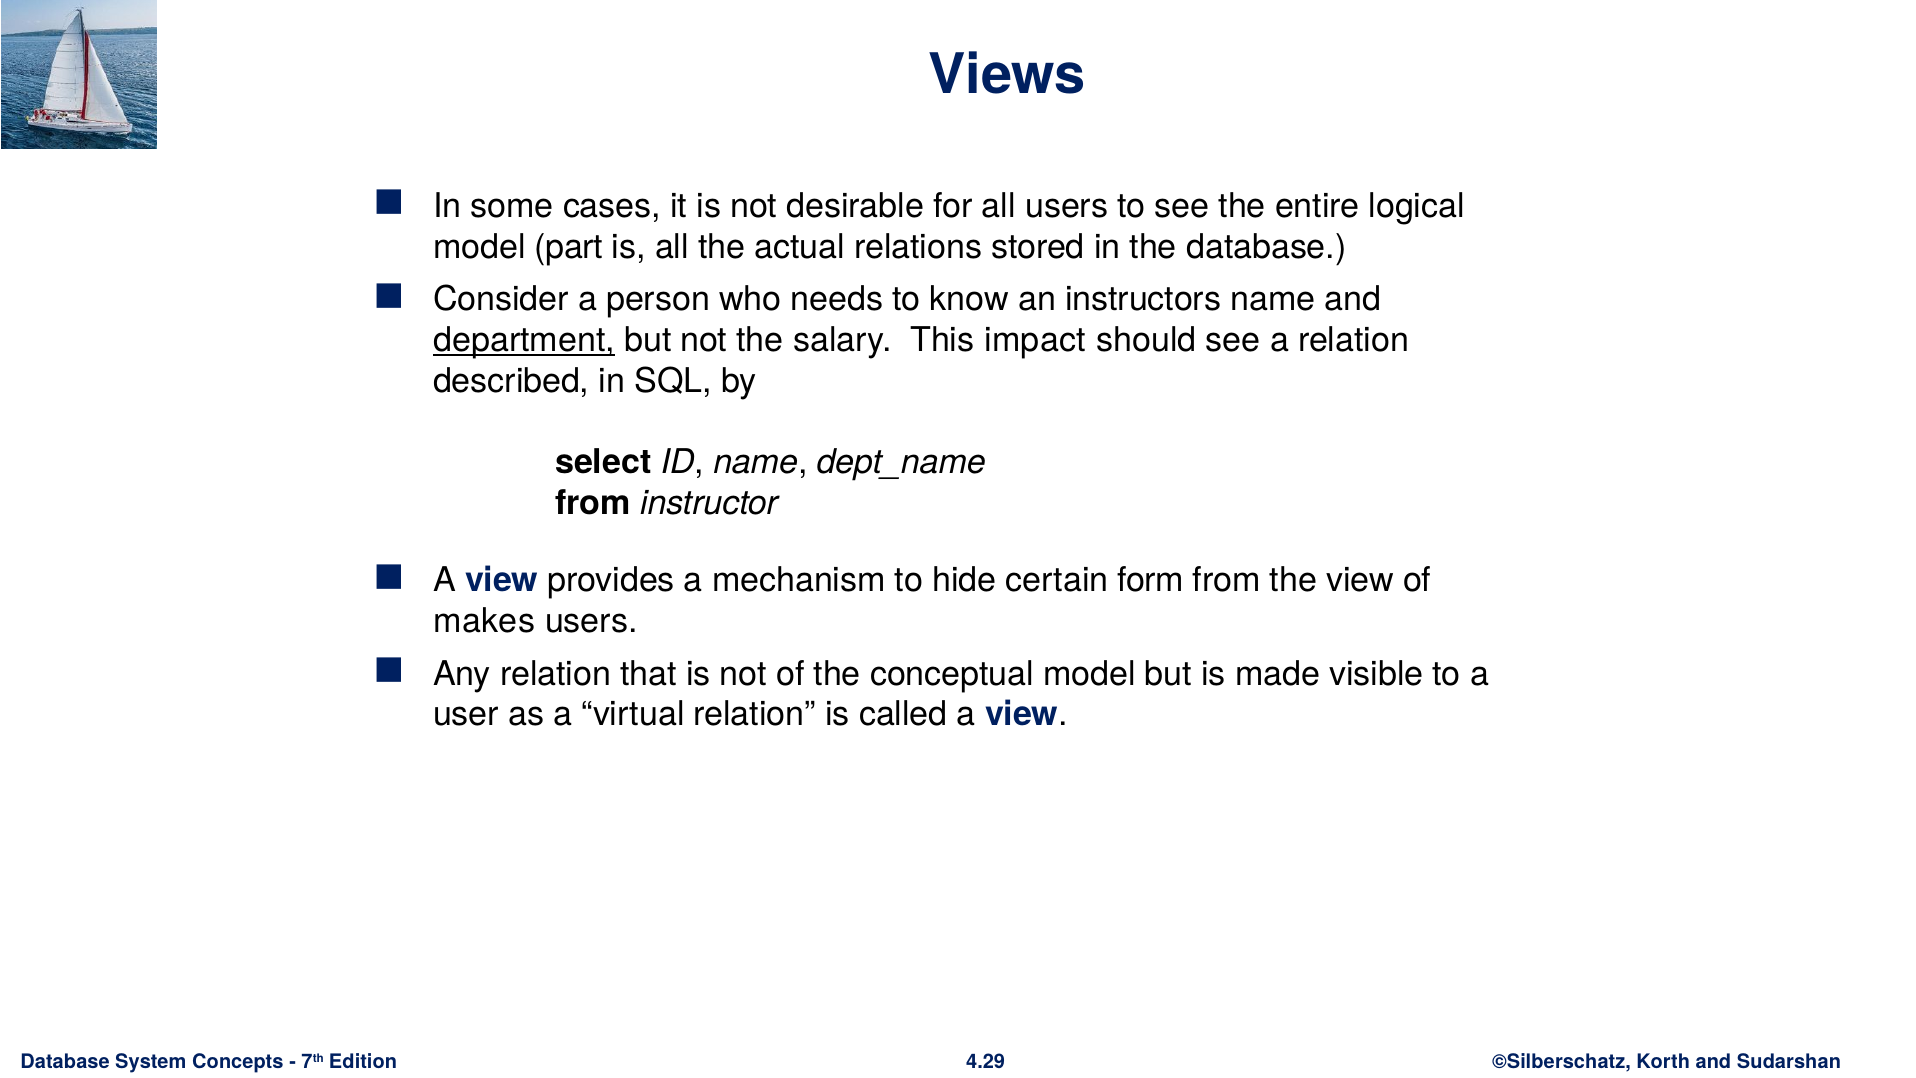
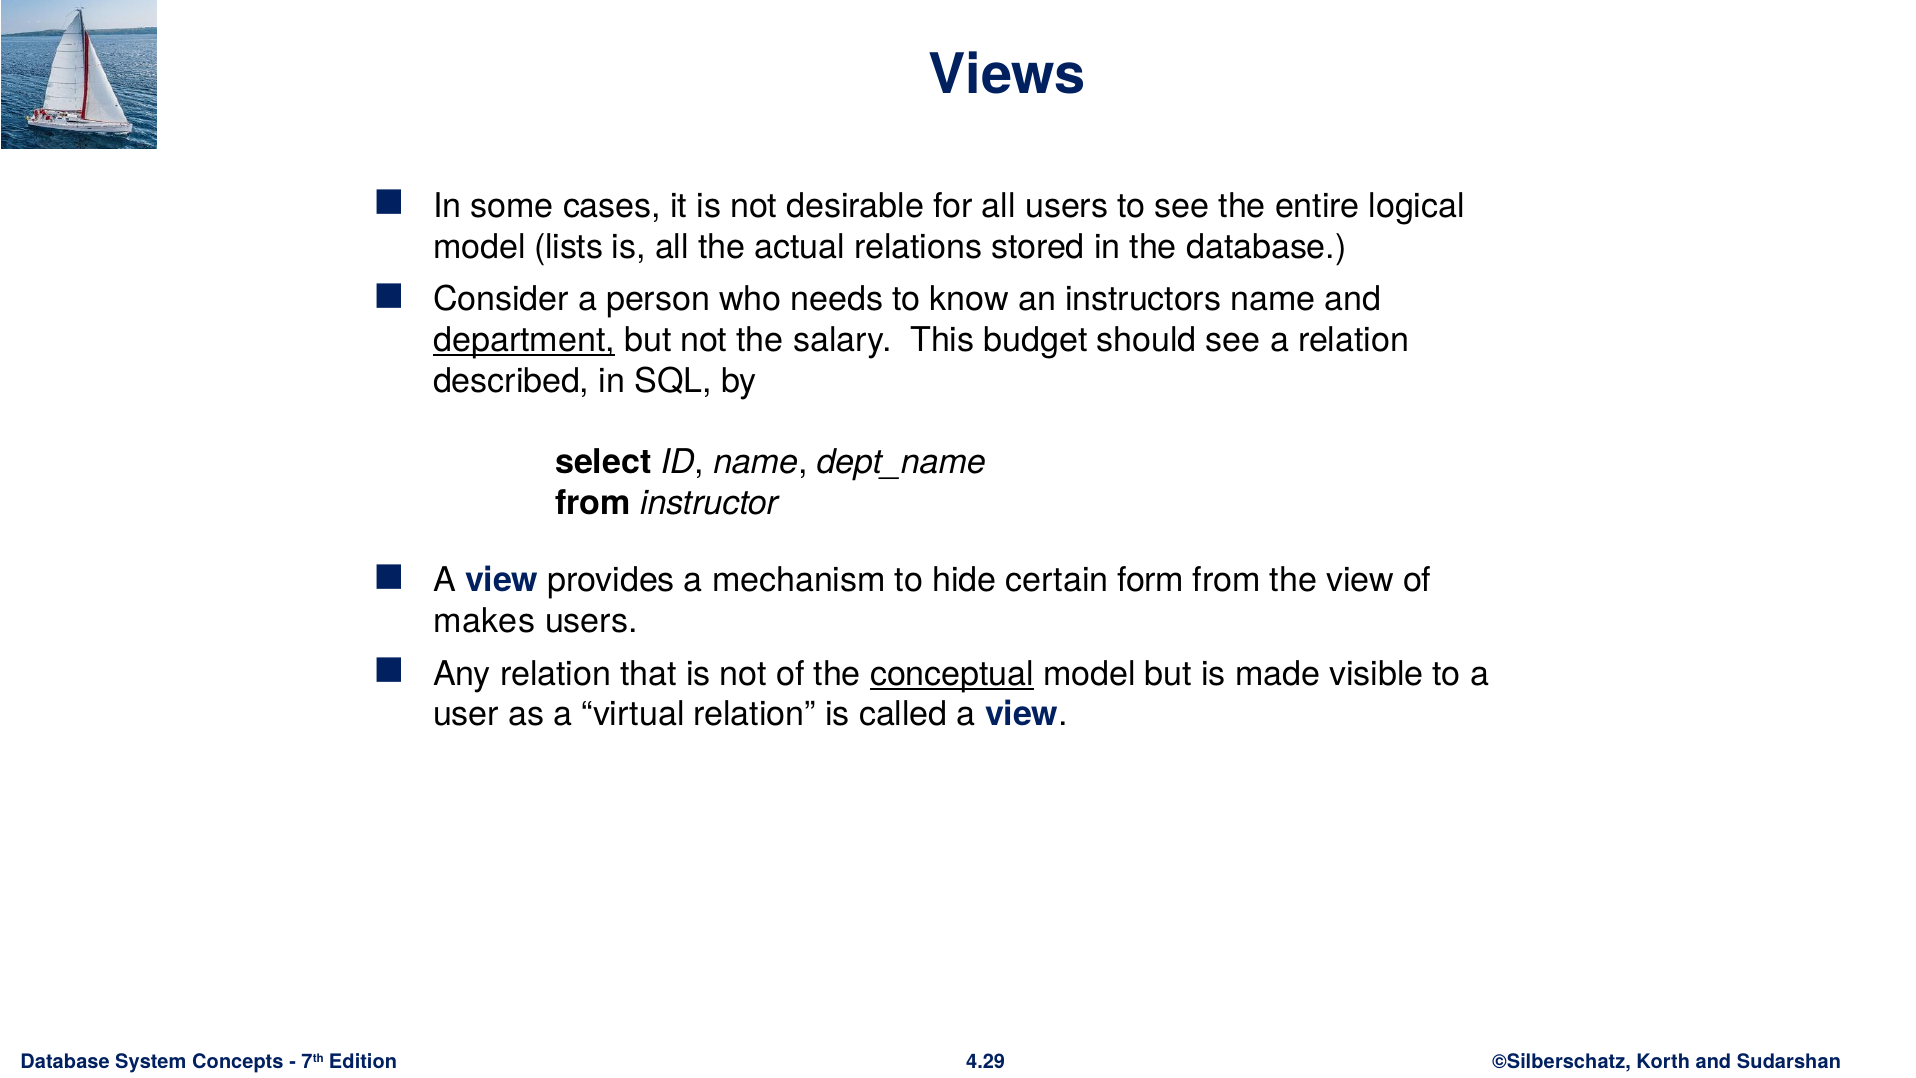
part: part -> lists
impact: impact -> budget
conceptual underline: none -> present
